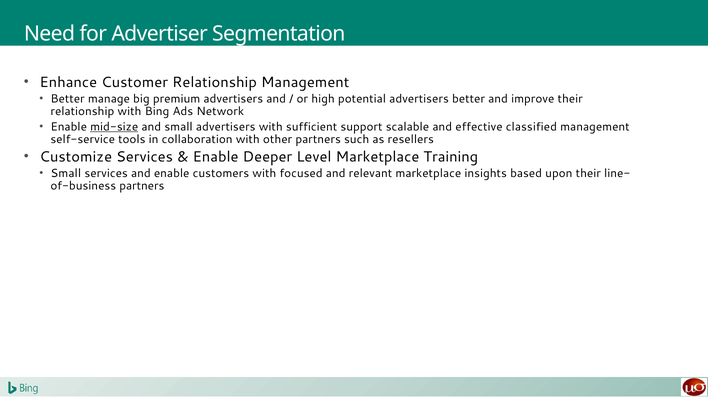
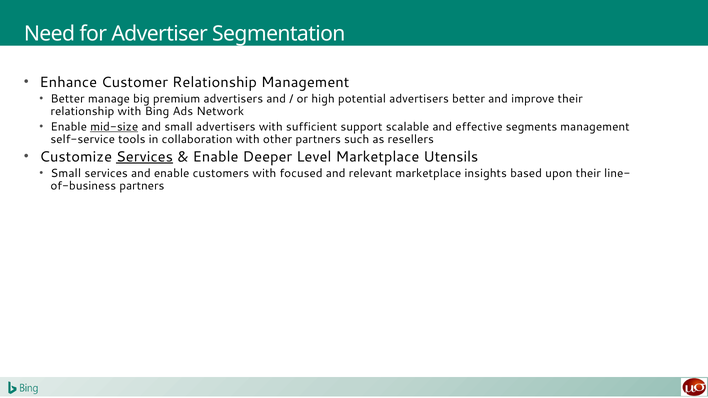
classified: classified -> segments
Services at (145, 157) underline: none -> present
Training: Training -> Utensils
